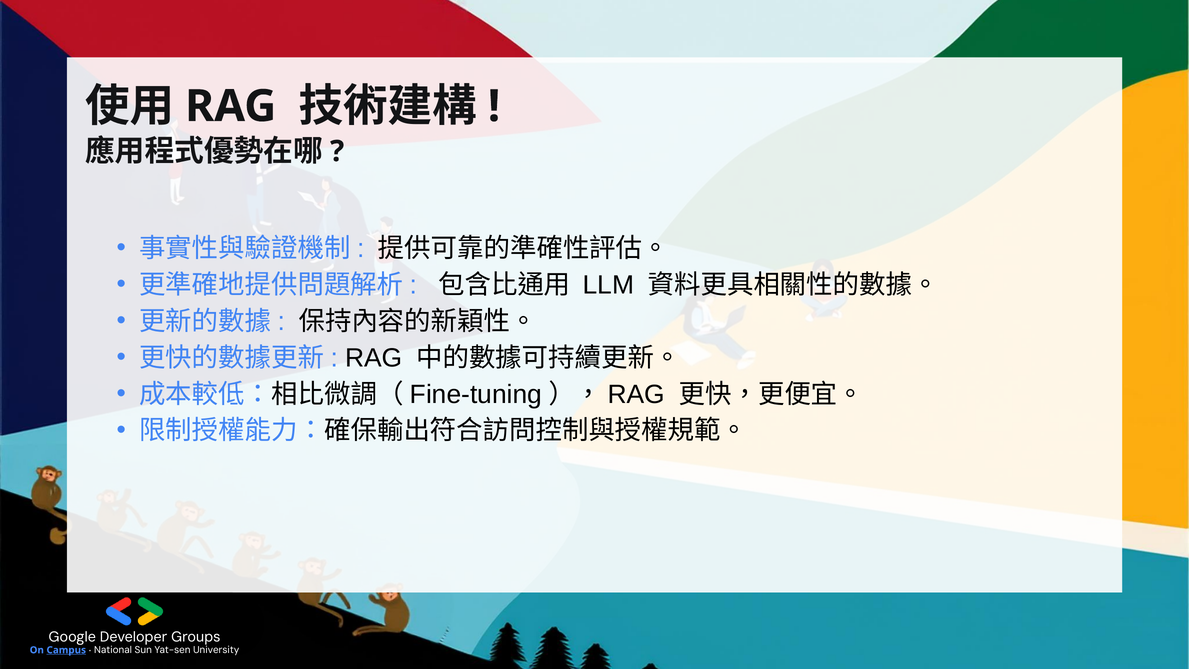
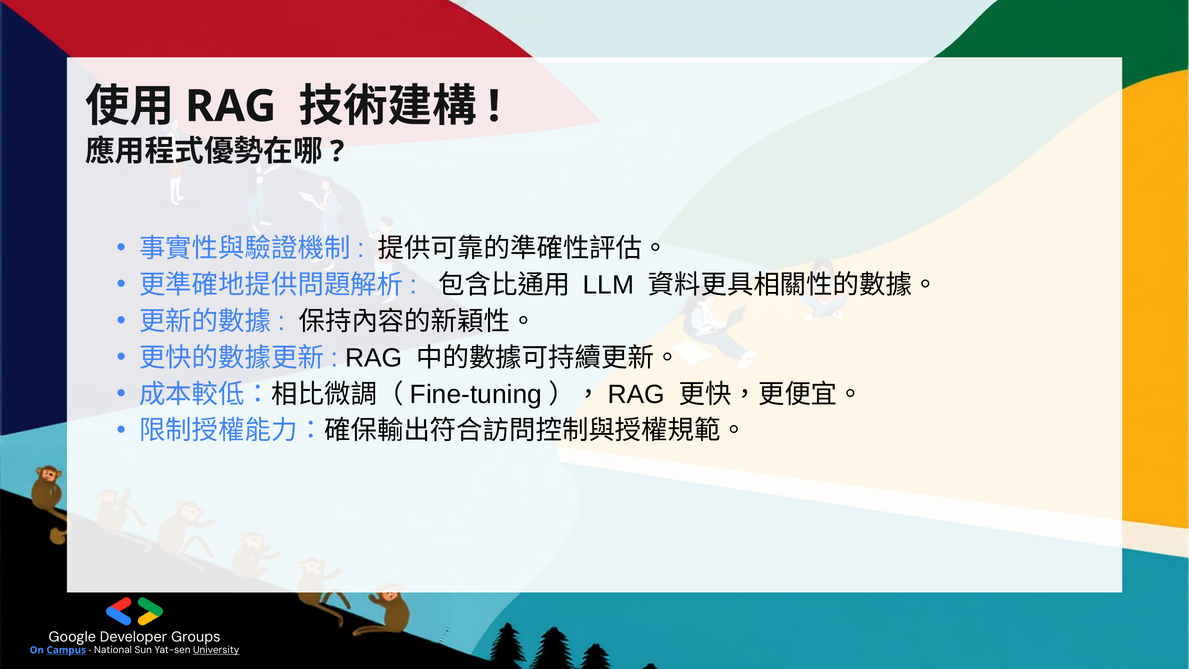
University underline: none -> present
